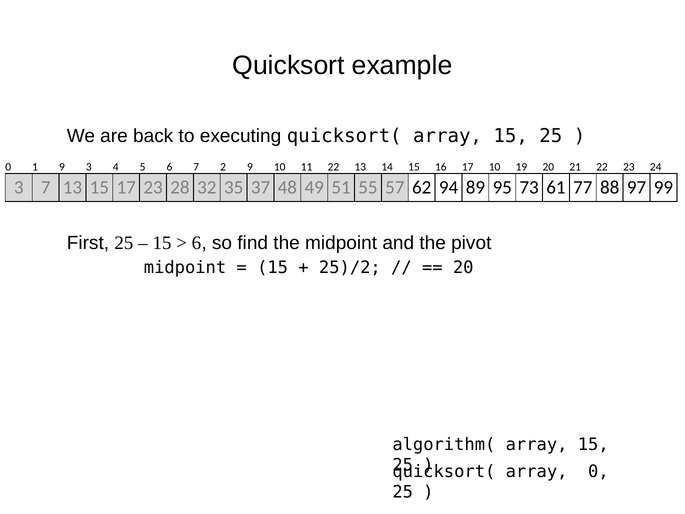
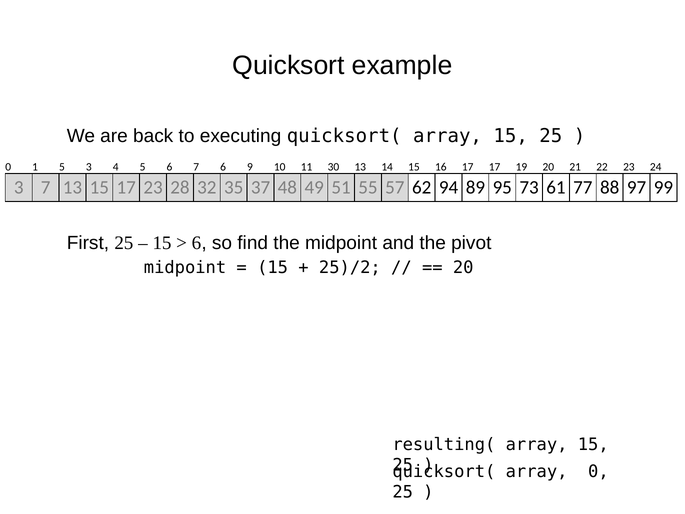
1 9: 9 -> 5
7 2: 2 -> 6
11 22: 22 -> 30
17 10: 10 -> 17
algorithm(: algorithm( -> resulting(
